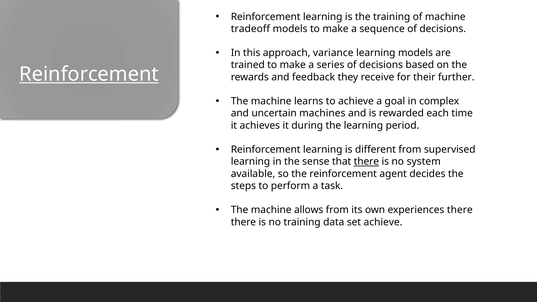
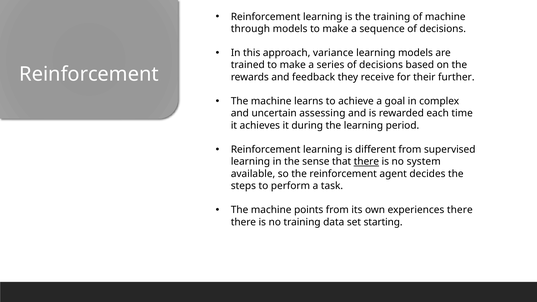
tradeoff: tradeoff -> through
Reinforcement at (89, 74) underline: present -> none
machines: machines -> assessing
allows: allows -> points
set achieve: achieve -> starting
